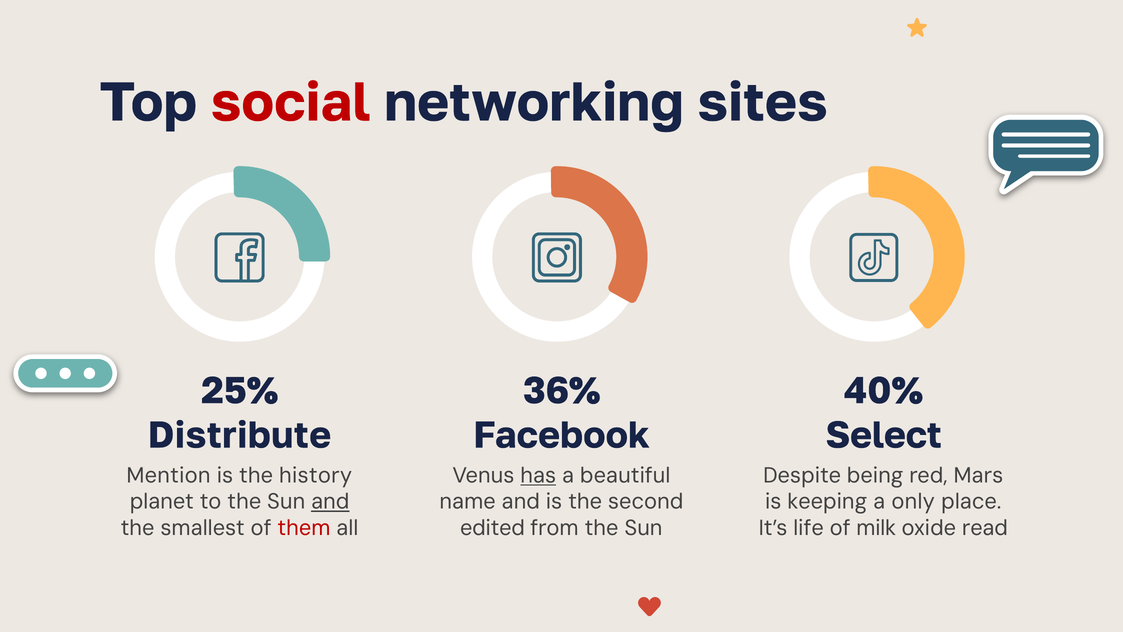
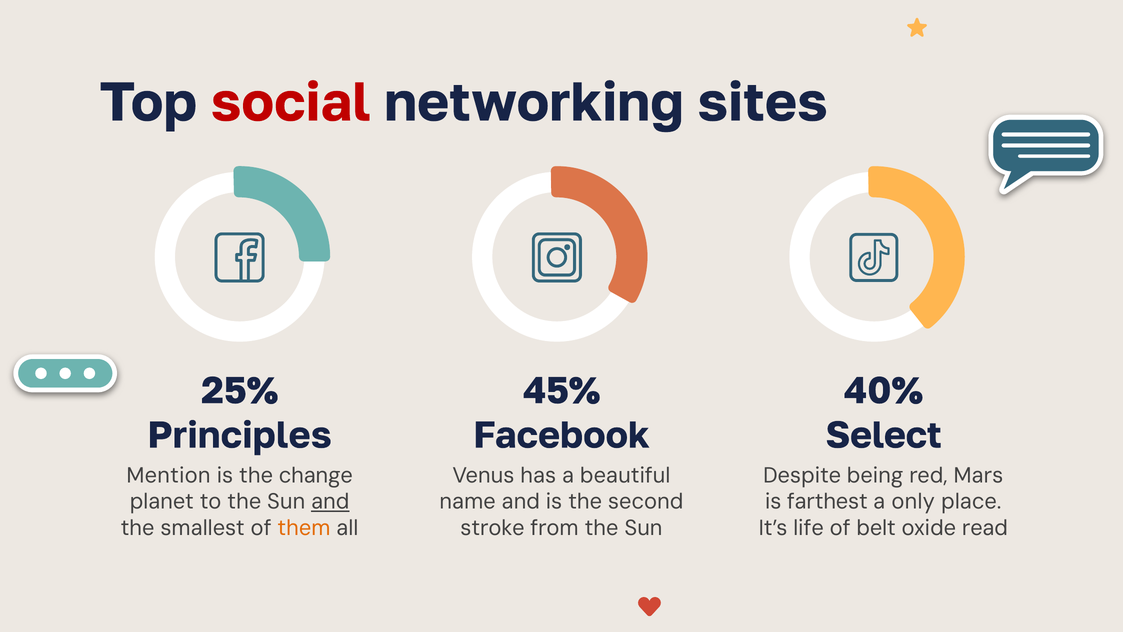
36%: 36% -> 45%
Distribute: Distribute -> Principles
history: history -> change
has underline: present -> none
keeping: keeping -> farthest
them colour: red -> orange
edited: edited -> stroke
milk: milk -> belt
